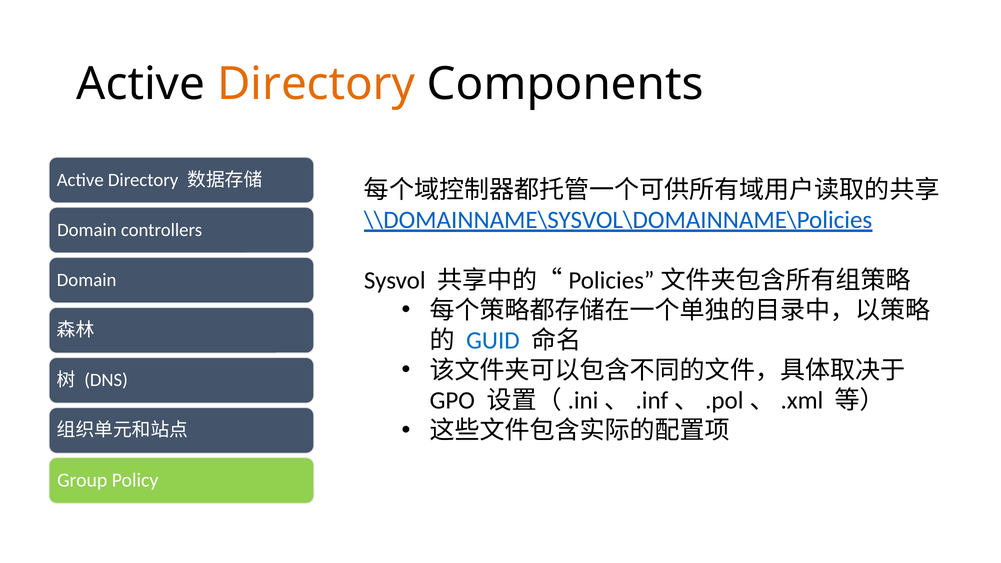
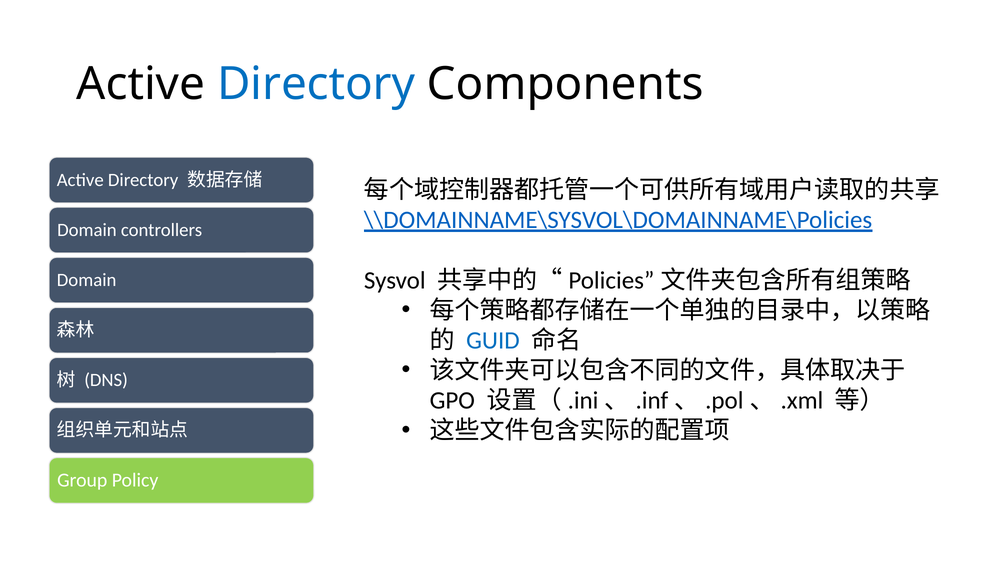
Directory at (316, 84) colour: orange -> blue
